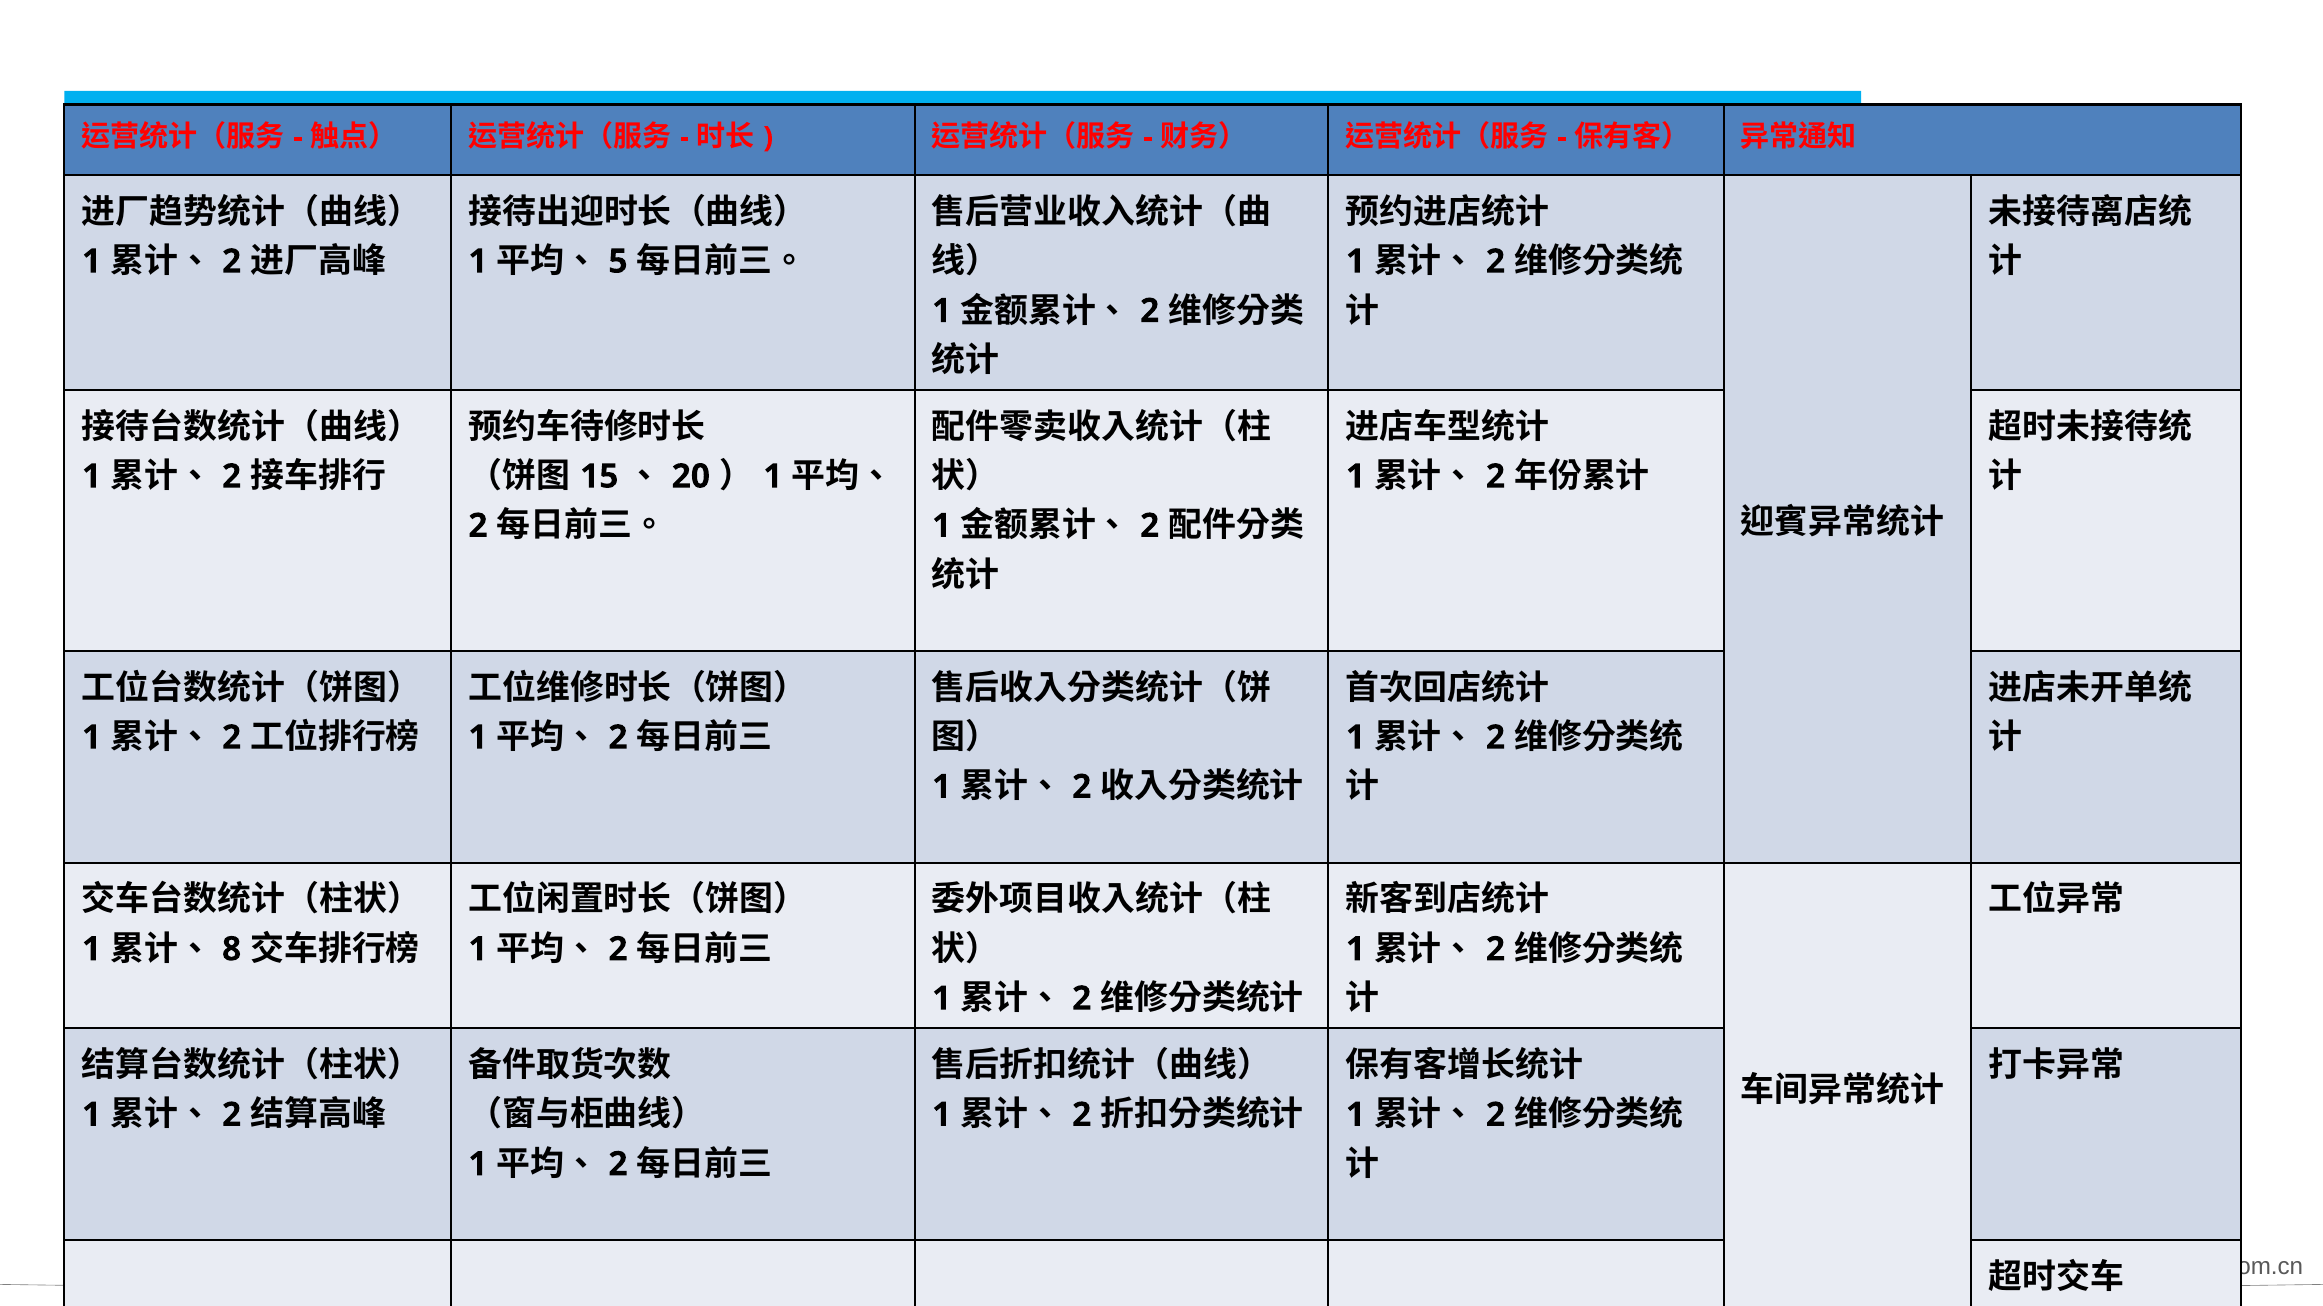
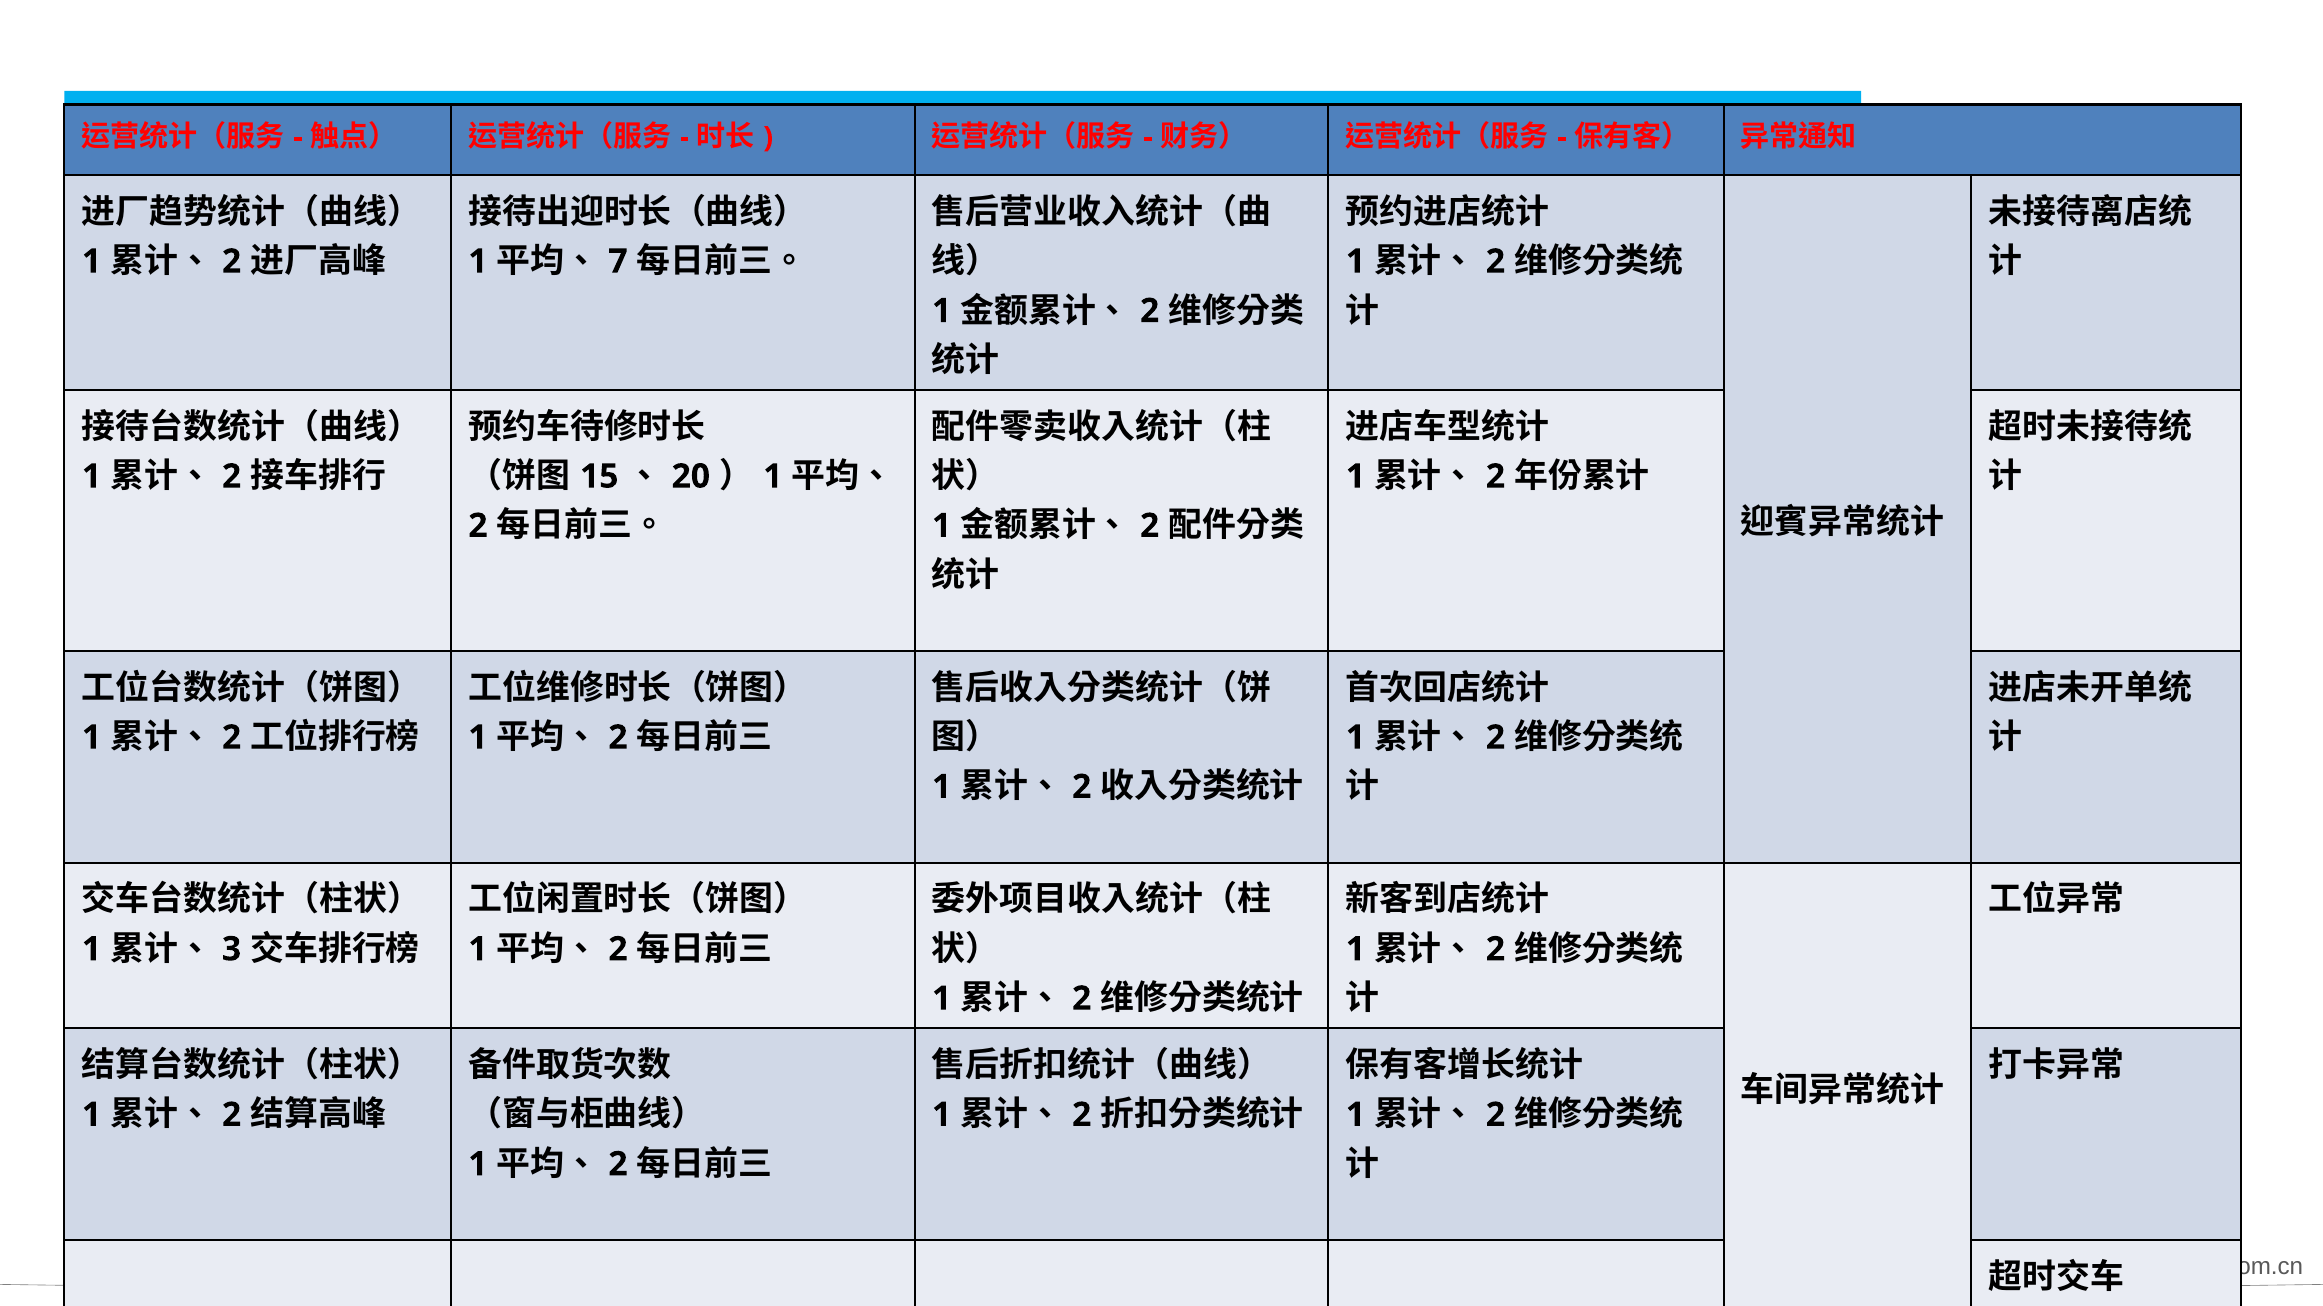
5 at (618, 261): 5 -> 7
8 at (232, 949): 8 -> 3
